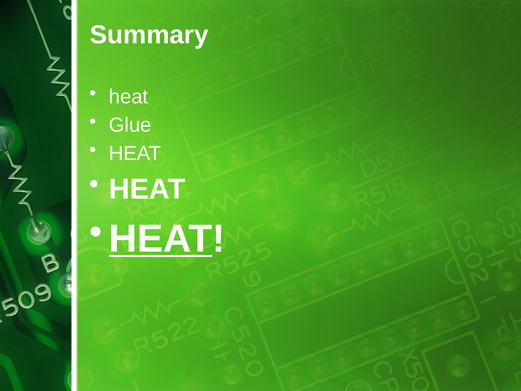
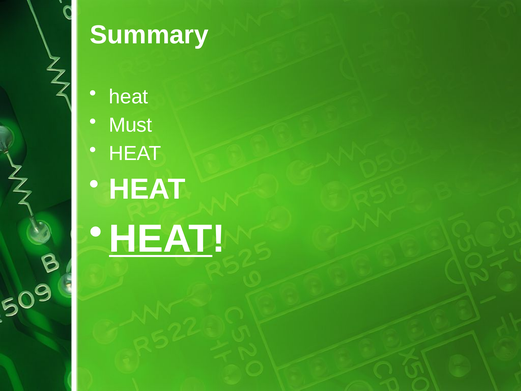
Glue: Glue -> Must
